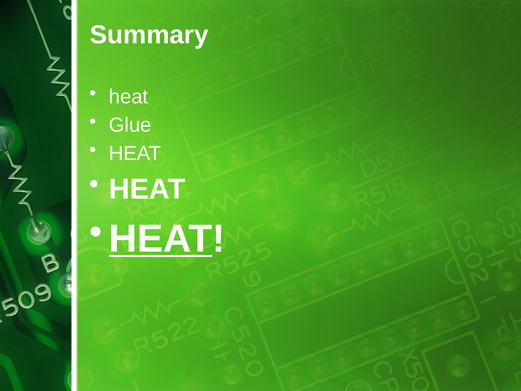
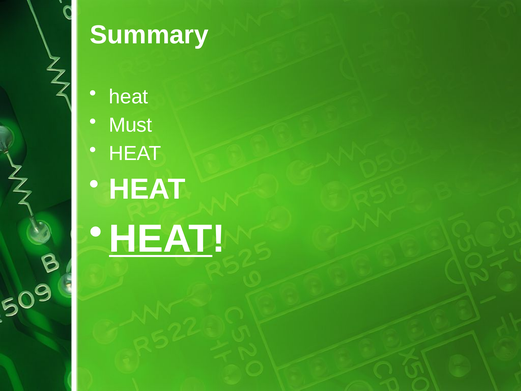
Glue: Glue -> Must
